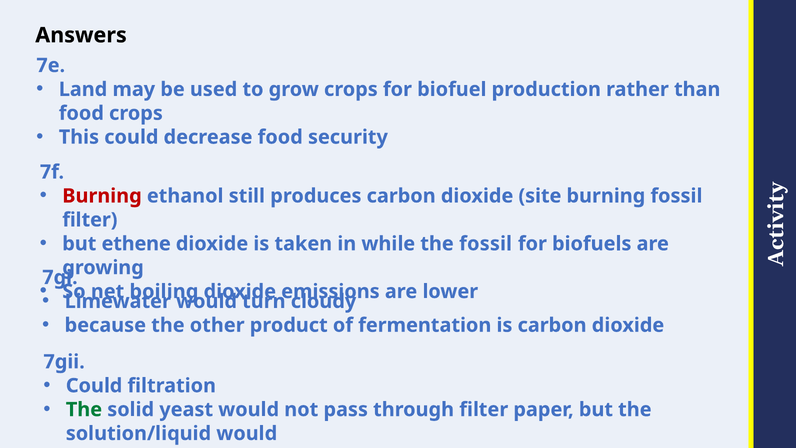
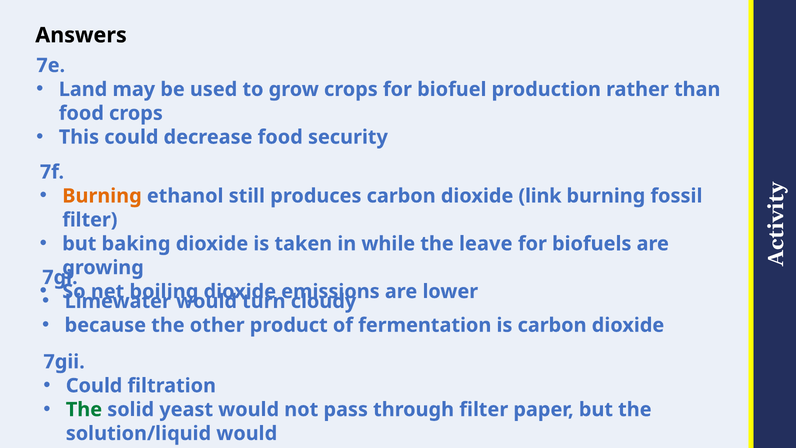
Burning at (102, 196) colour: red -> orange
site: site -> link
ethene: ethene -> baking
the fossil: fossil -> leave
